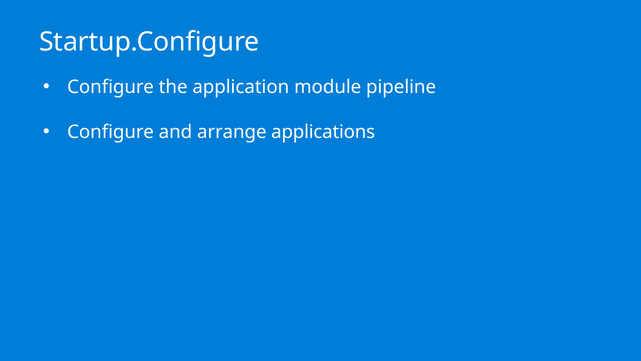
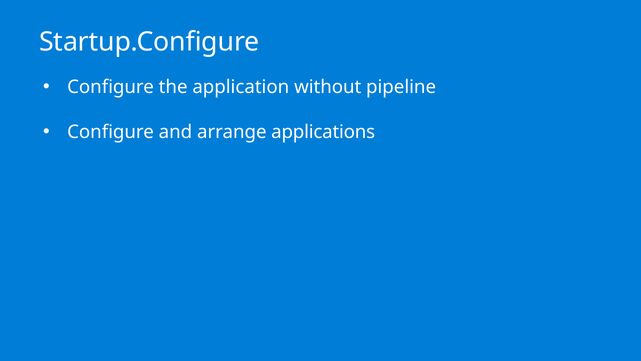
module: module -> without
